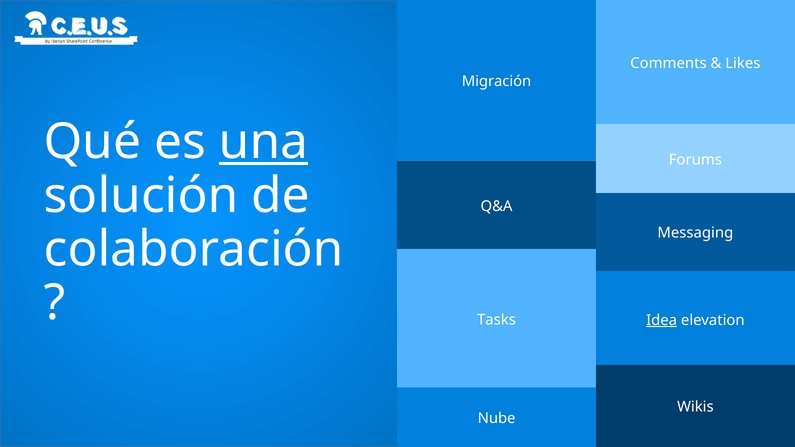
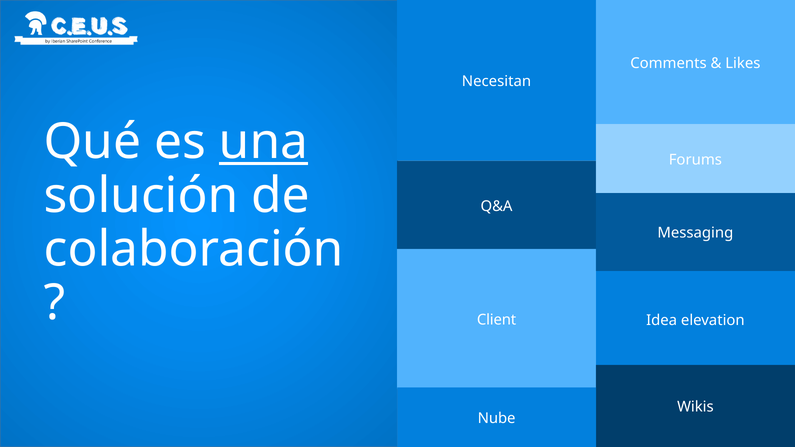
Migración: Migración -> Necesitan
Tasks: Tasks -> Client
Idea underline: present -> none
